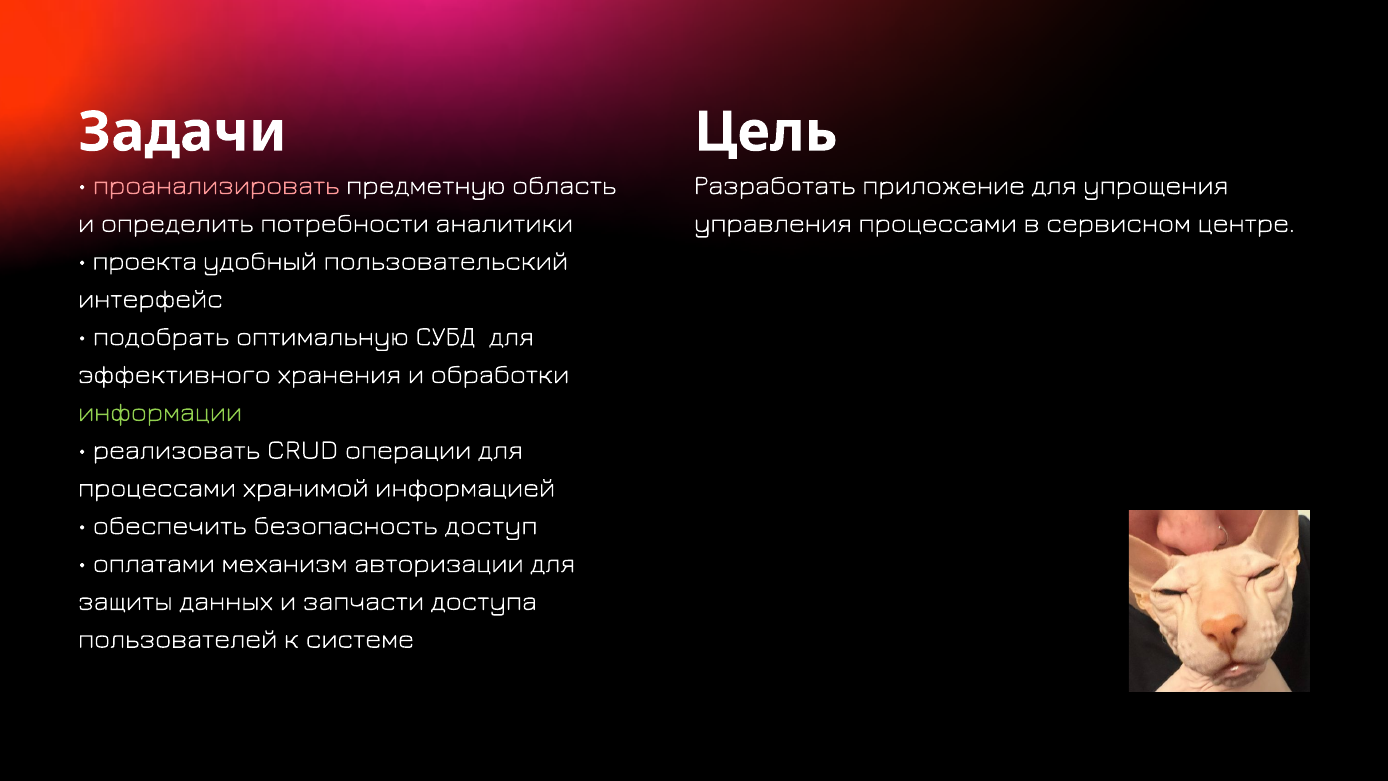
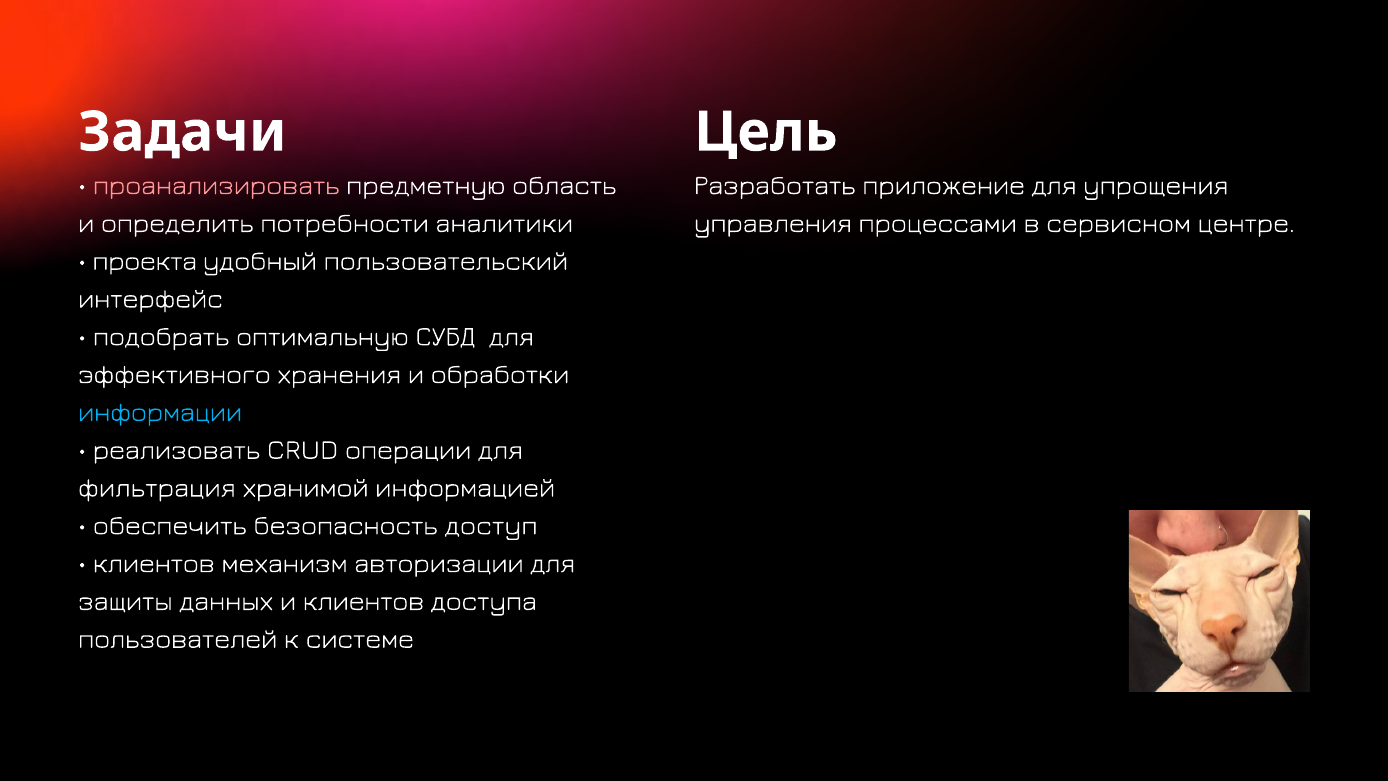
информации colour: light green -> light blue
процессами at (157, 488): процессами -> фильтрация
оплатами at (154, 563): оплатами -> клиентов
и запчасти: запчасти -> клиентов
